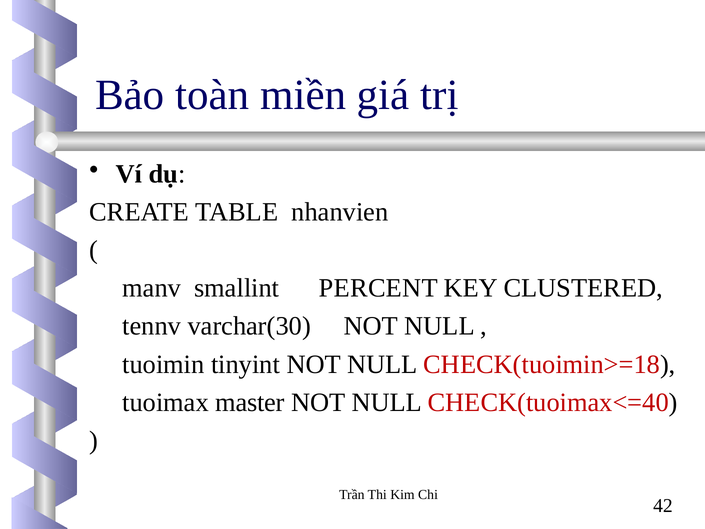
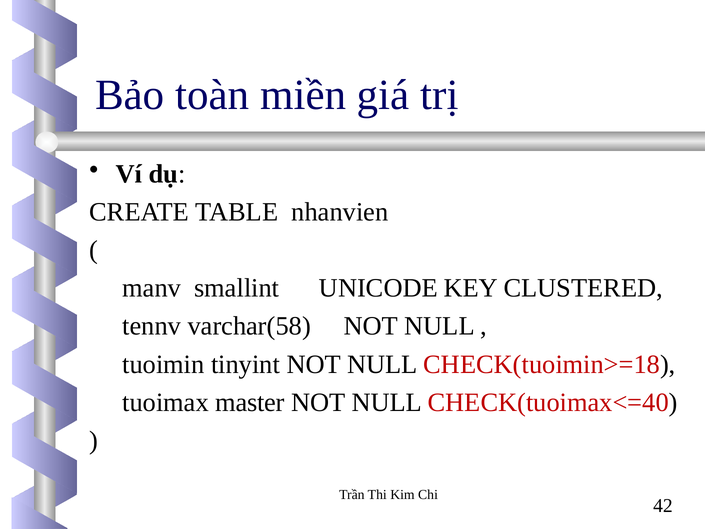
PERCENT: PERCENT -> UNICODE
varchar(30: varchar(30 -> varchar(58
